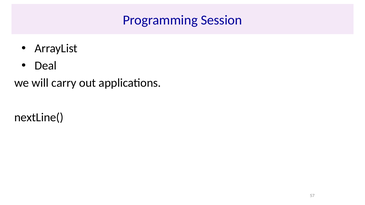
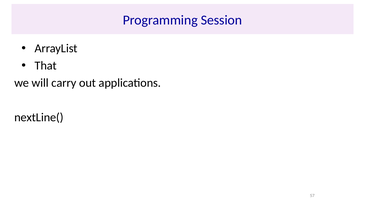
Deal: Deal -> That
